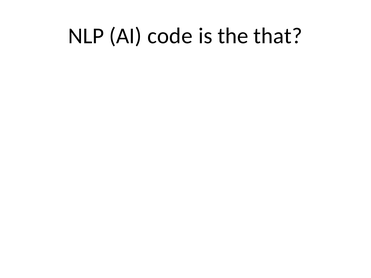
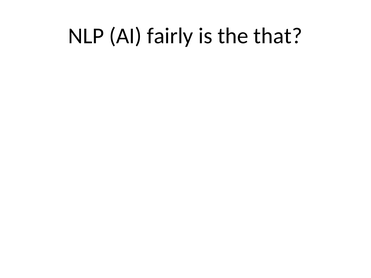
code: code -> fairly
